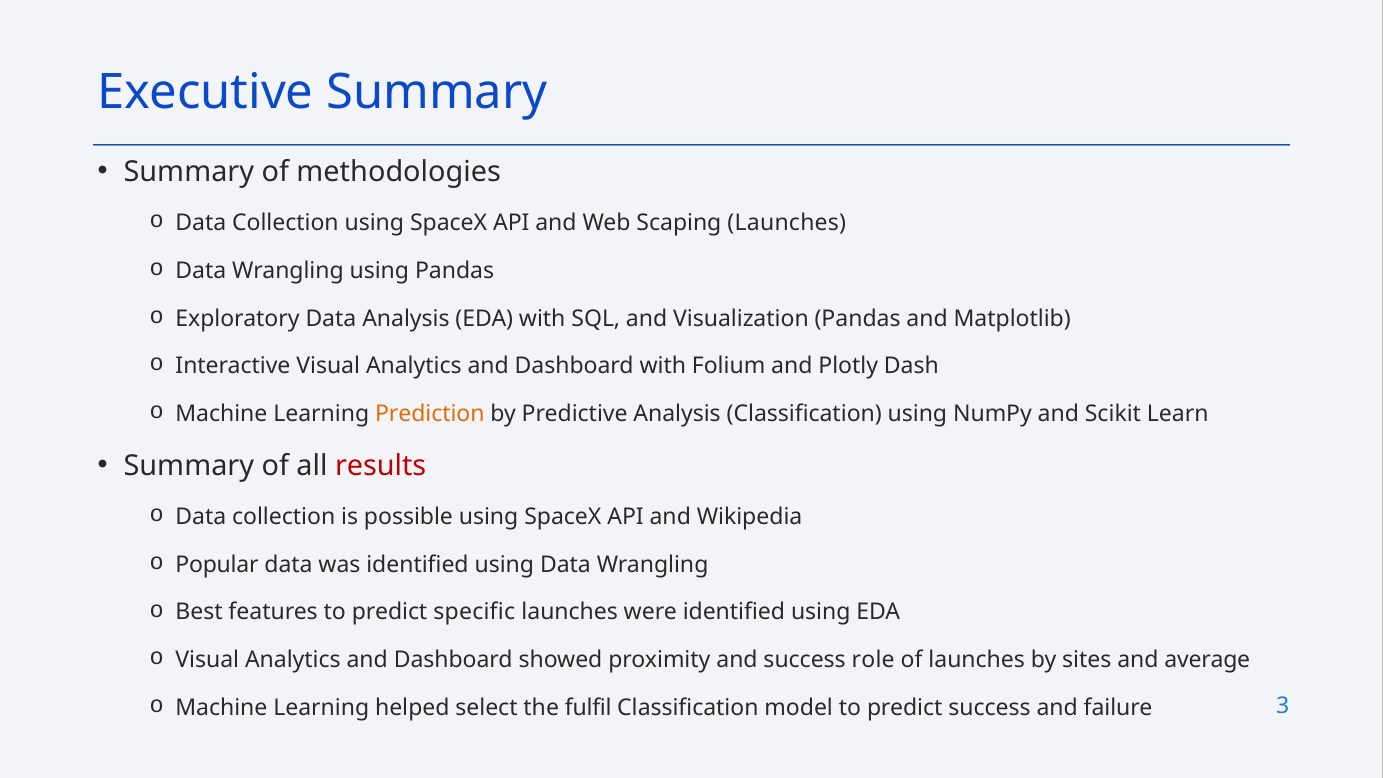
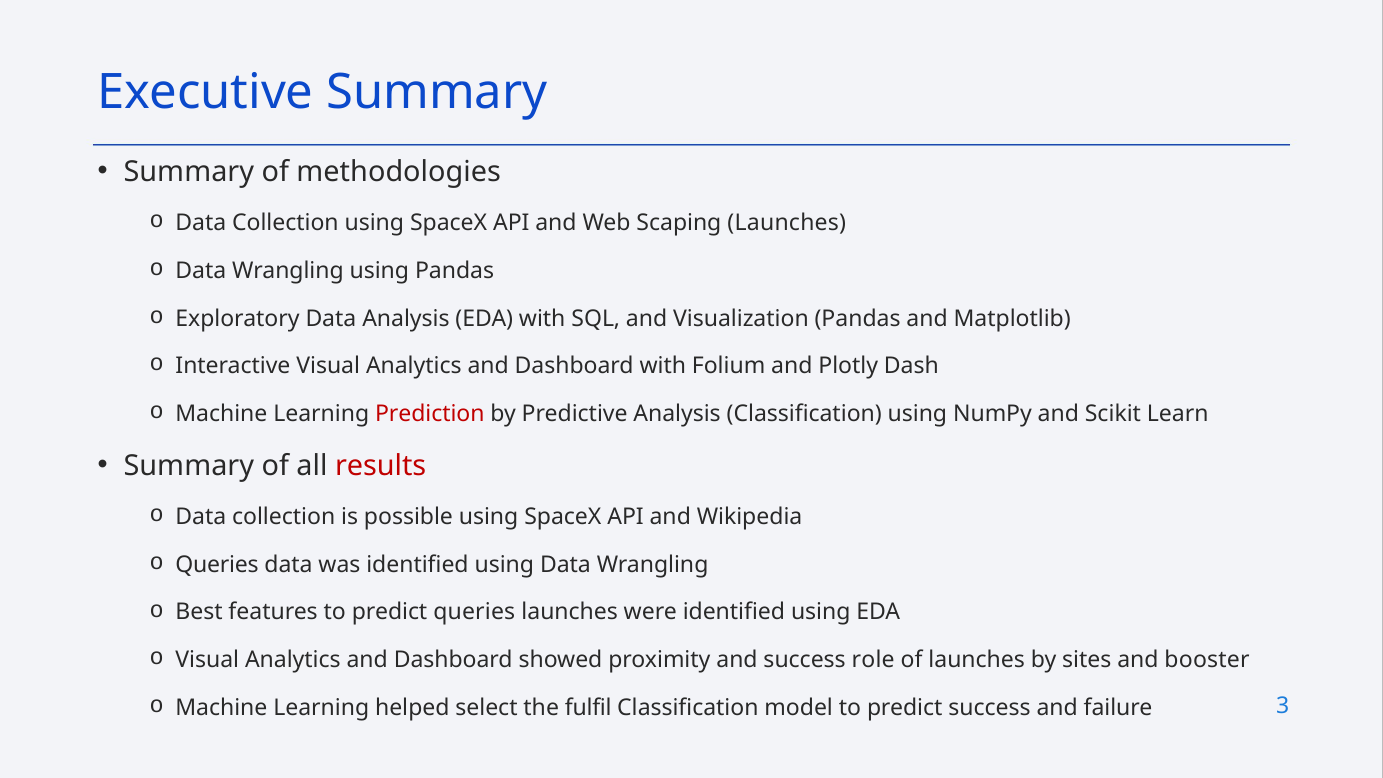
Prediction colour: orange -> red
Popular at (217, 565): Popular -> Queries
predict specific: specific -> queries
average: average -> booster
